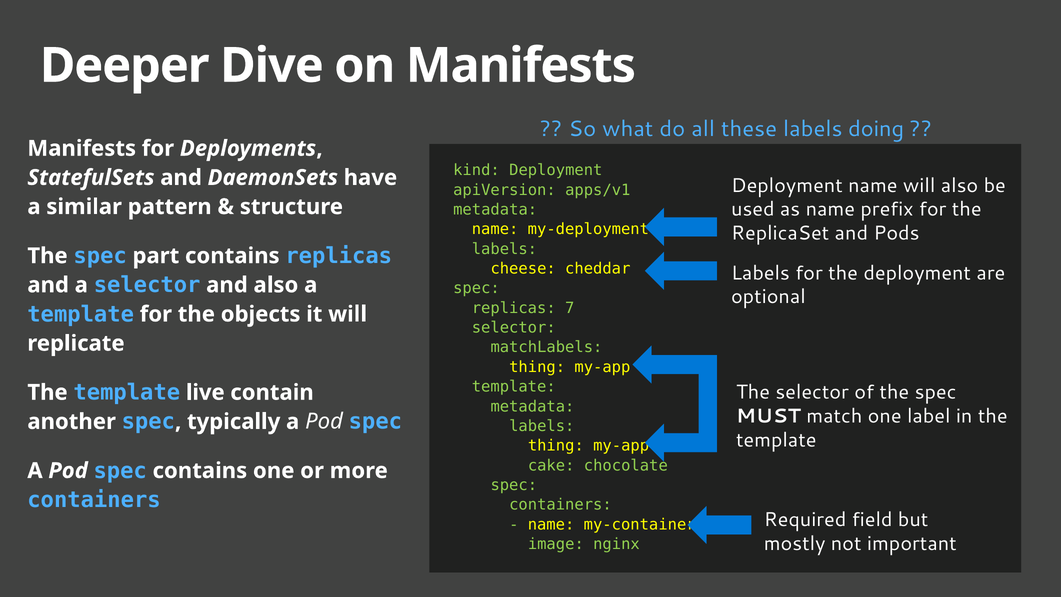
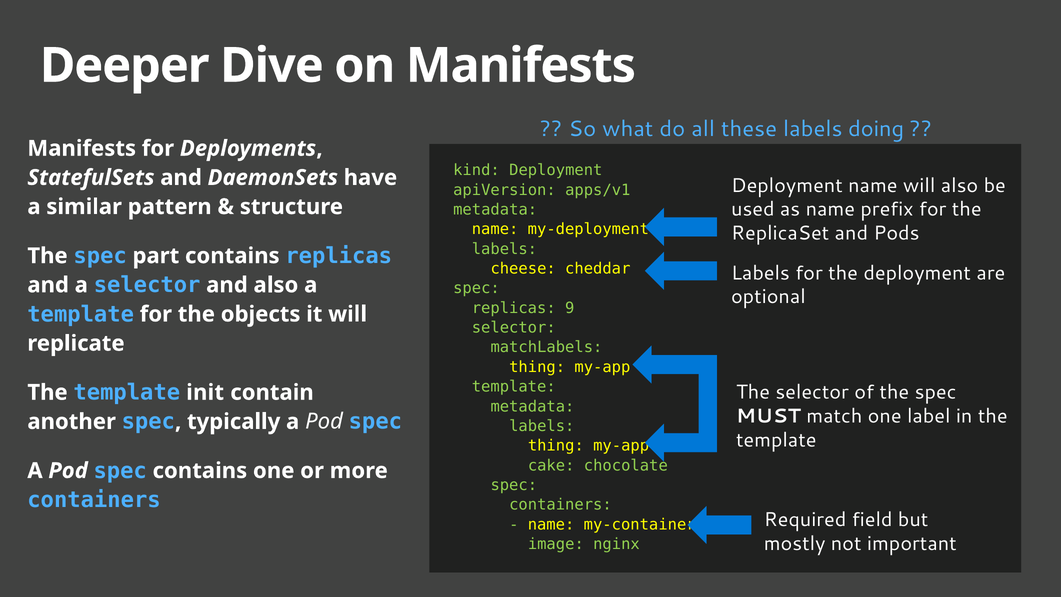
7: 7 -> 9
live: live -> init
